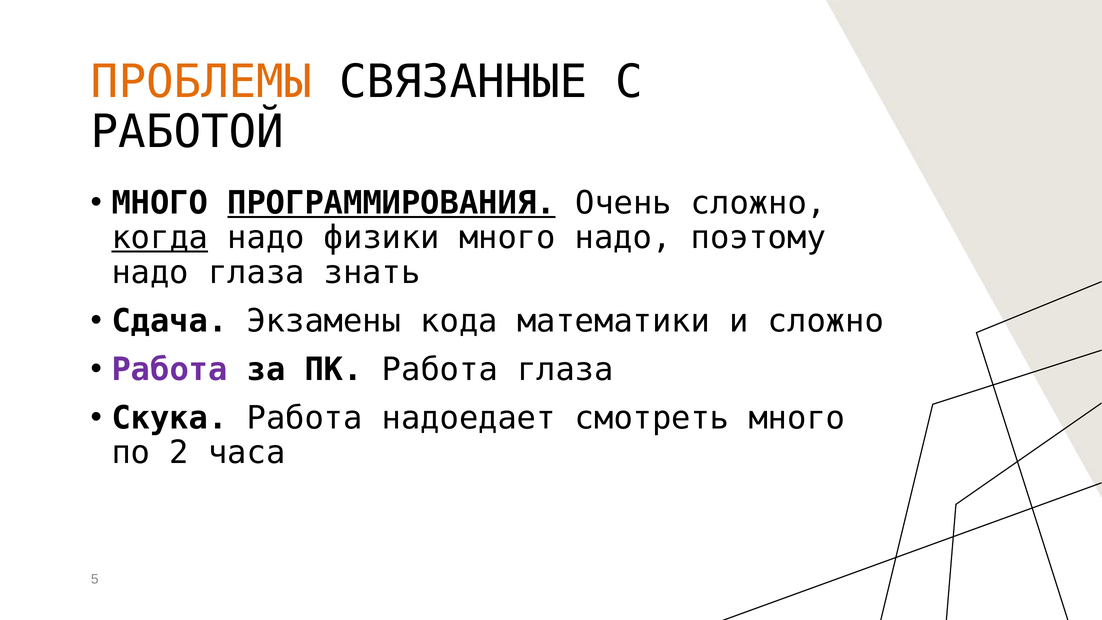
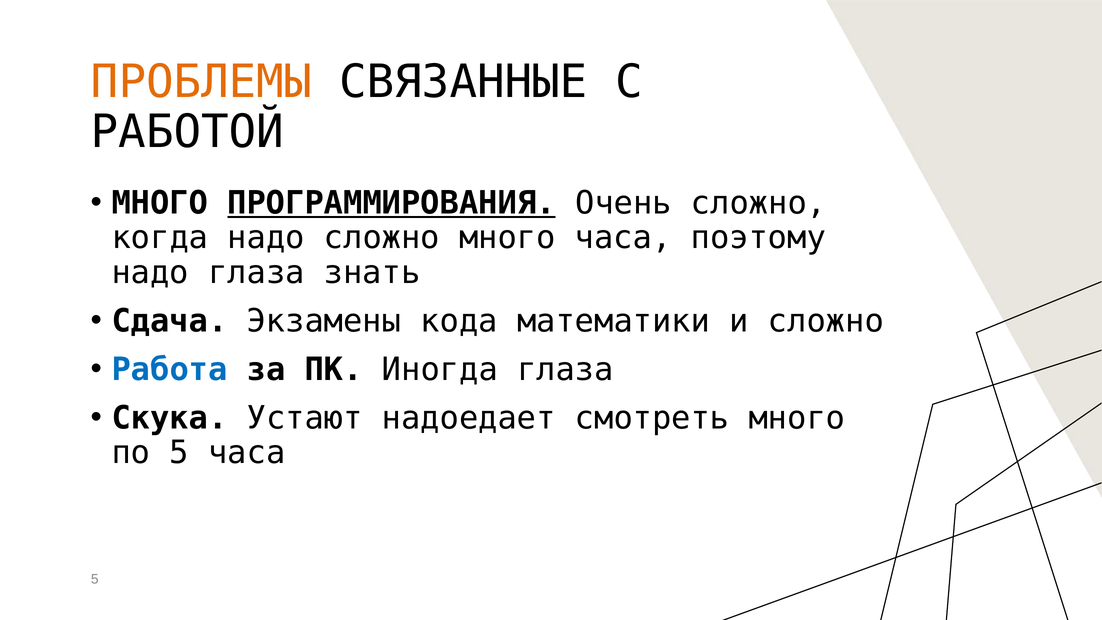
когда underline: present -> none
надо физики: физики -> сложно
много надо: надо -> часа
Работа at (170, 370) colour: purple -> blue
ПК Работа: Работа -> Иногда
Скука Работа: Работа -> Устают
по 2: 2 -> 5
